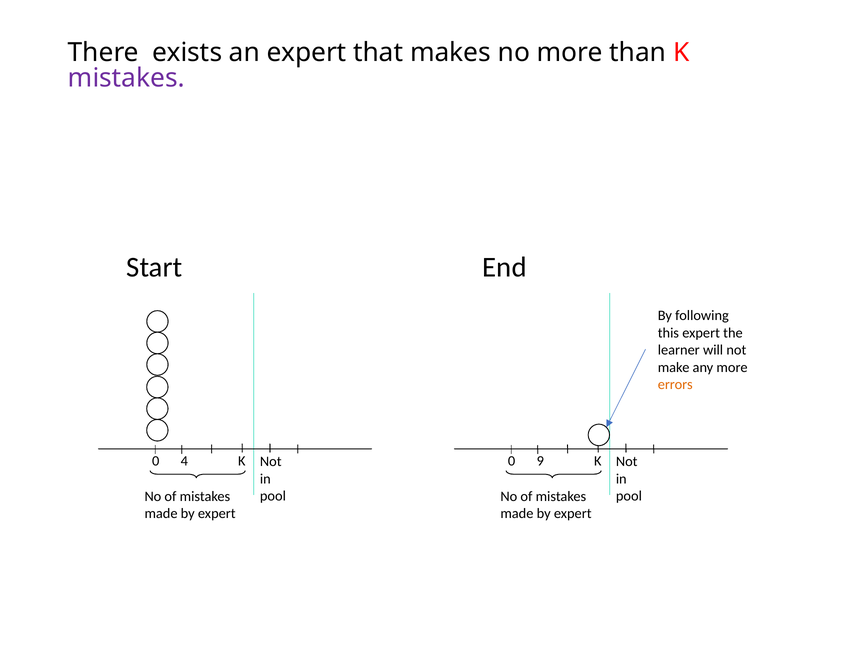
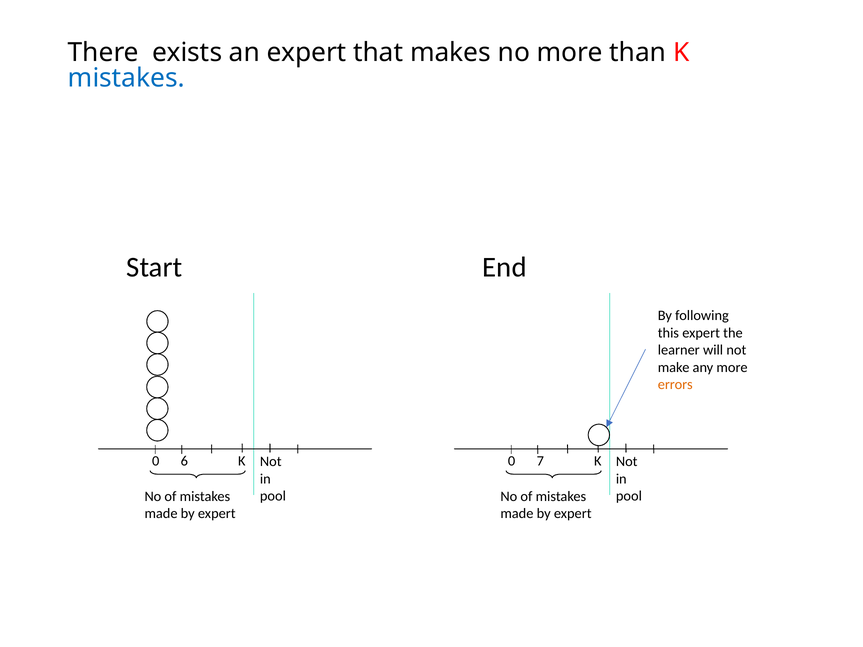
mistakes at (126, 78) colour: purple -> blue
4: 4 -> 6
9: 9 -> 7
